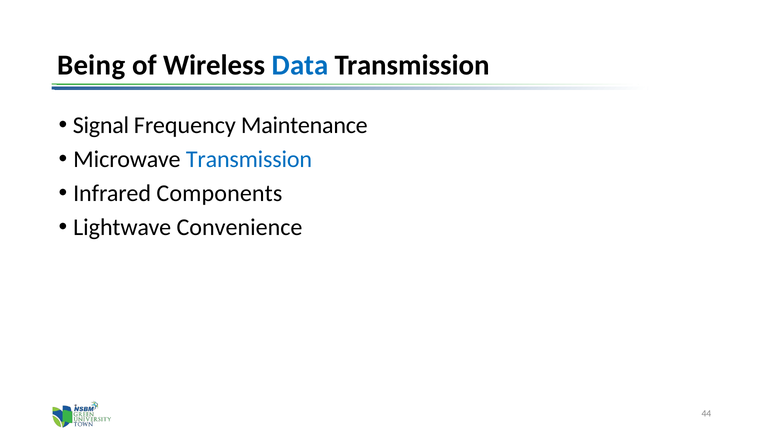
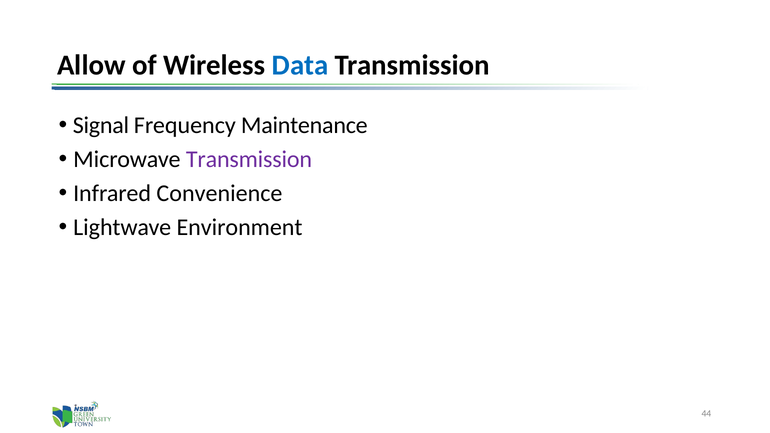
Being: Being -> Allow
Transmission at (249, 159) colour: blue -> purple
Components: Components -> Convenience
Convenience: Convenience -> Environment
